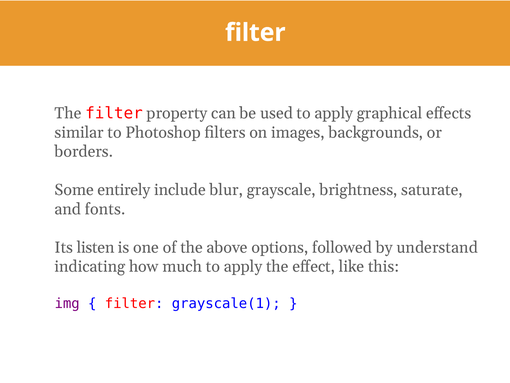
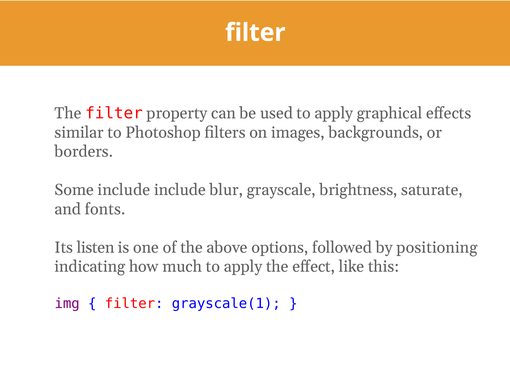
Some entirely: entirely -> include
understand: understand -> positioning
